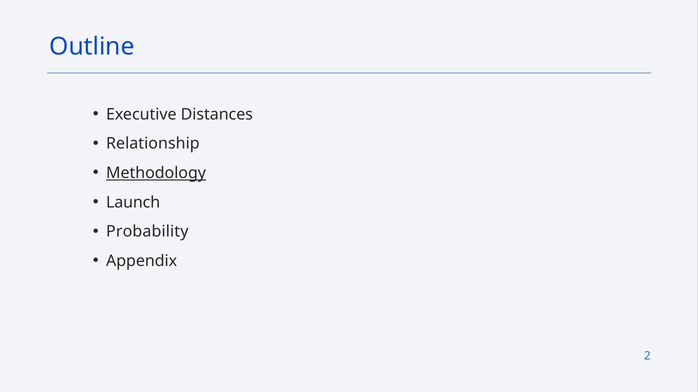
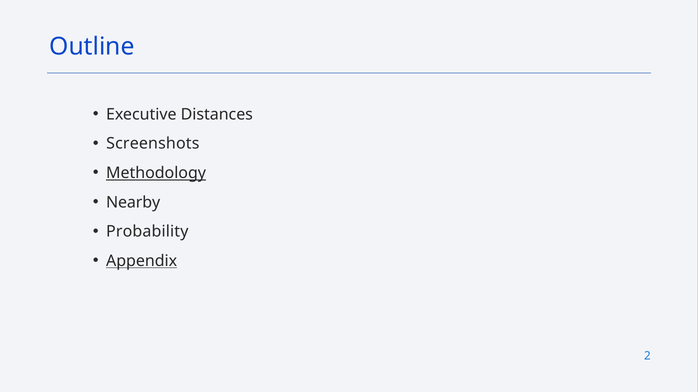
Relationship: Relationship -> Screenshots
Launch: Launch -> Nearby
Appendix underline: none -> present
